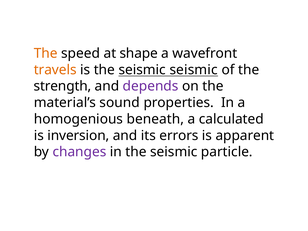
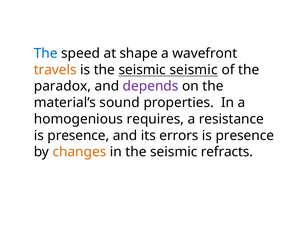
The at (46, 53) colour: orange -> blue
strength: strength -> paradox
beneath: beneath -> requires
calculated: calculated -> resistance
inversion at (78, 136): inversion -> presence
apparent at (245, 136): apparent -> presence
changes colour: purple -> orange
particle: particle -> refracts
